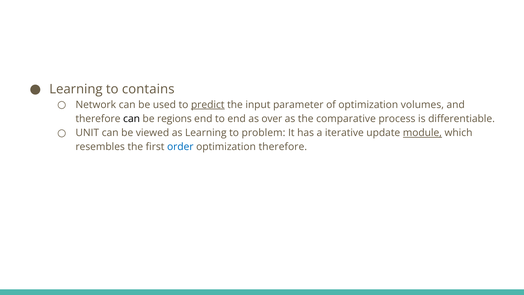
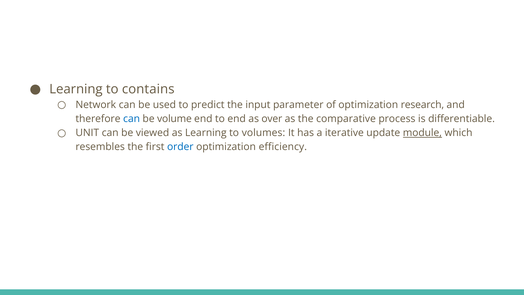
predict underline: present -> none
volumes: volumes -> research
can at (132, 119) colour: black -> blue
regions: regions -> volume
problem: problem -> volumes
optimization therefore: therefore -> efficiency
